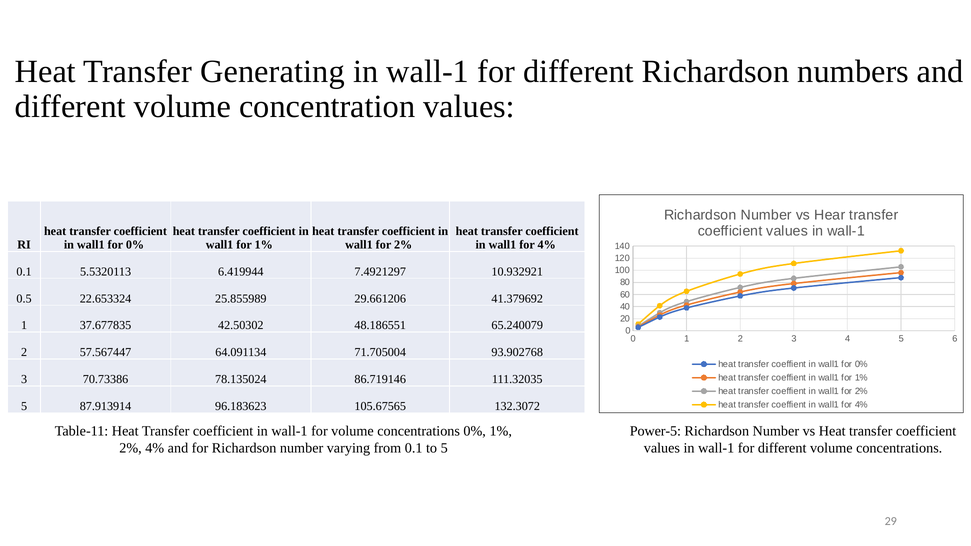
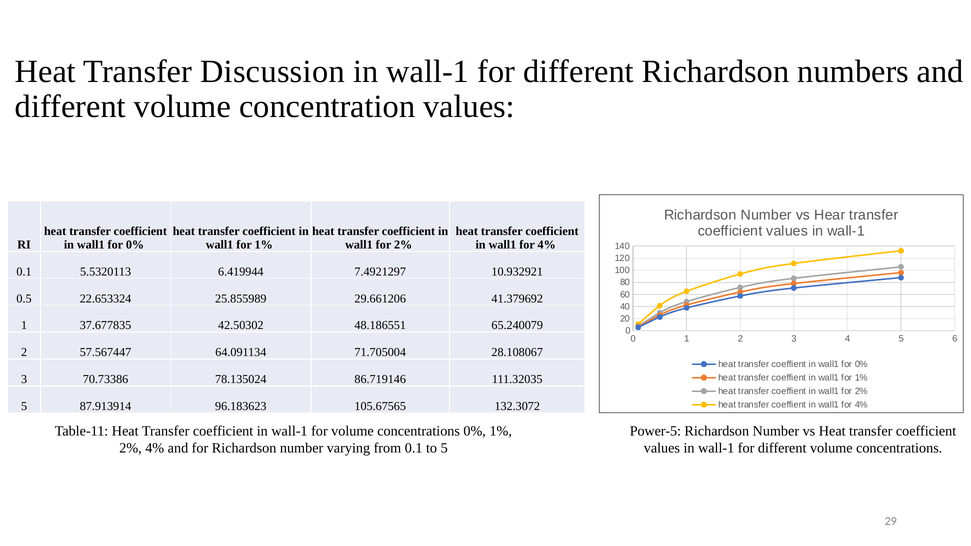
Generating: Generating -> Discussion
93.902768: 93.902768 -> 28.108067
